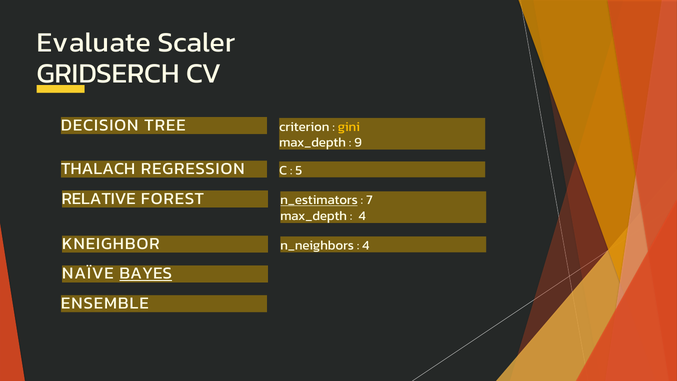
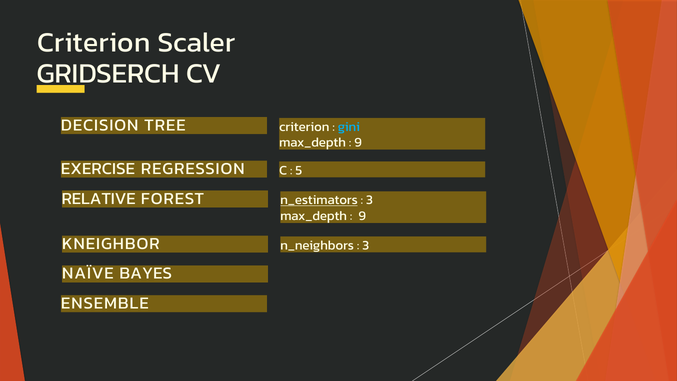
Evaluate at (94, 42): Evaluate -> Criterion
gini colour: yellow -> light blue
THALACH: THALACH -> EXERCISE
7 at (369, 200): 7 -> 3
4 at (362, 216): 4 -> 9
4 at (366, 245): 4 -> 3
BAYES underline: present -> none
